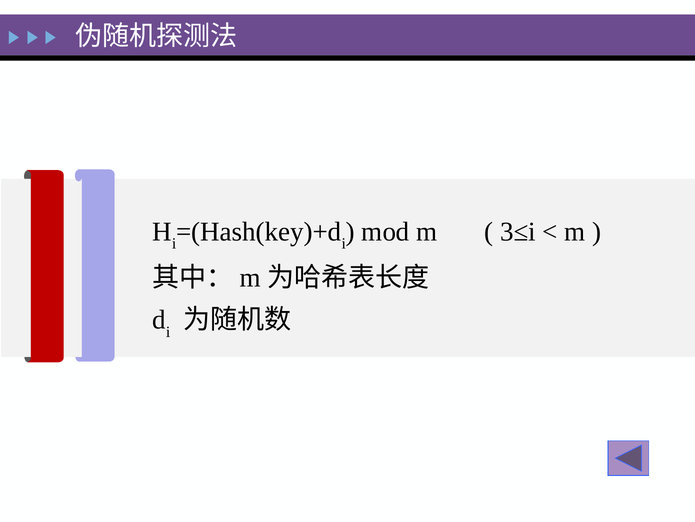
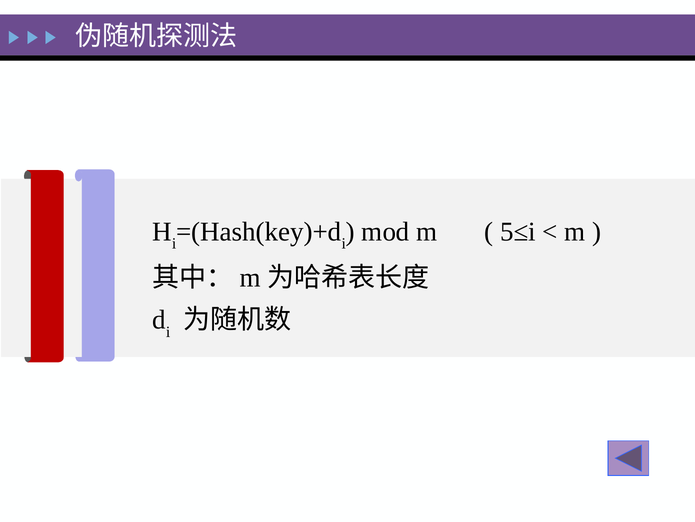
3≤i: 3≤i -> 5≤i
